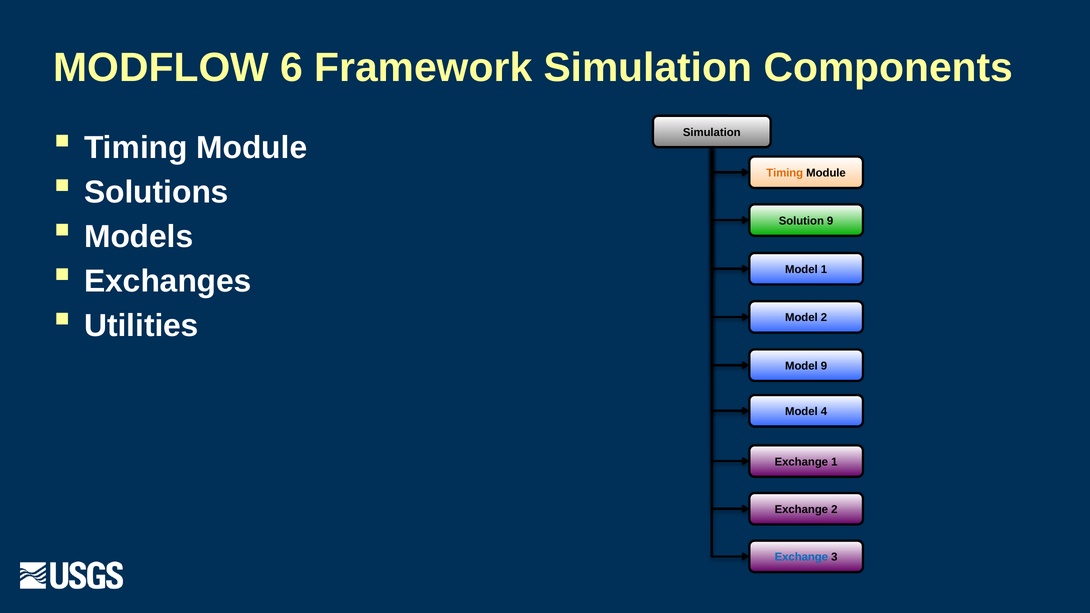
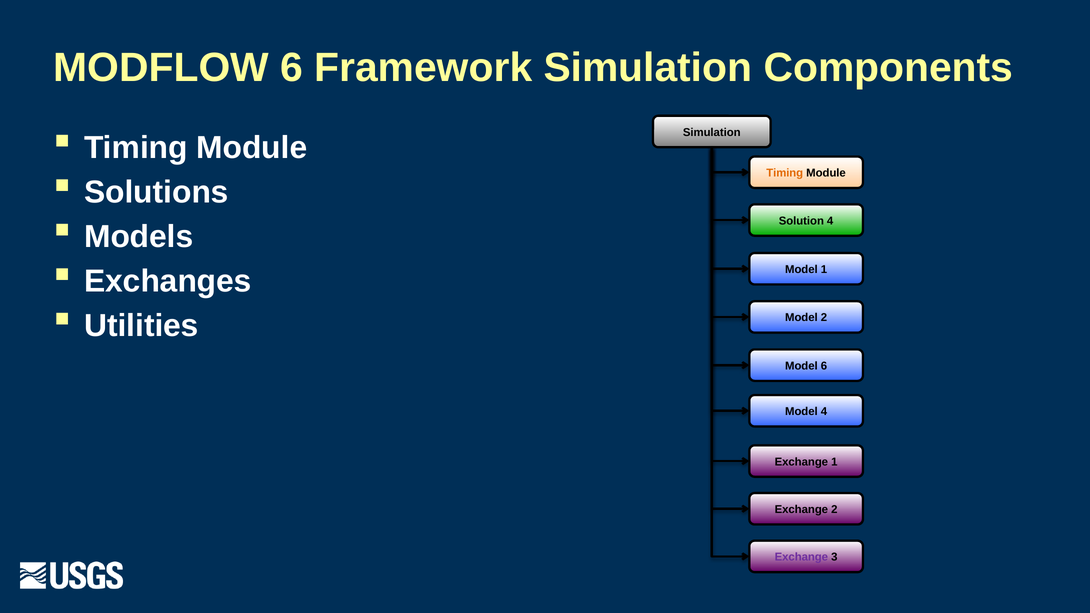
Solution 9: 9 -> 4
Model 9: 9 -> 6
Exchange at (801, 557) colour: blue -> purple
